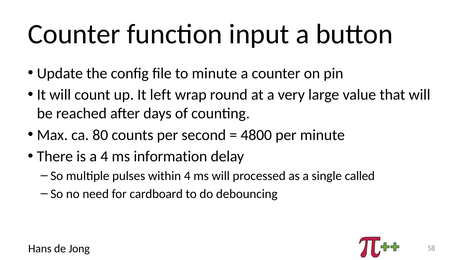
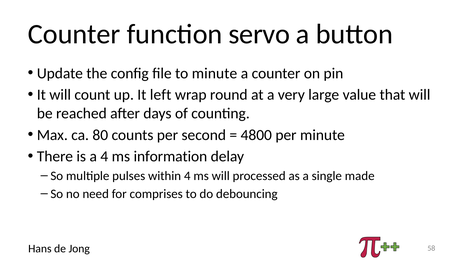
input: input -> servo
called: called -> made
cardboard: cardboard -> comprises
